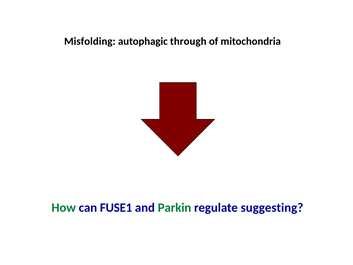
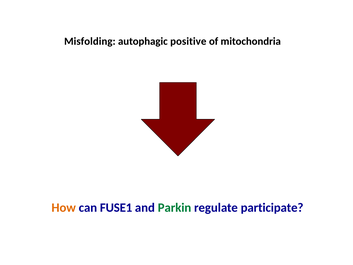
through: through -> positive
How colour: green -> orange
suggesting: suggesting -> participate
